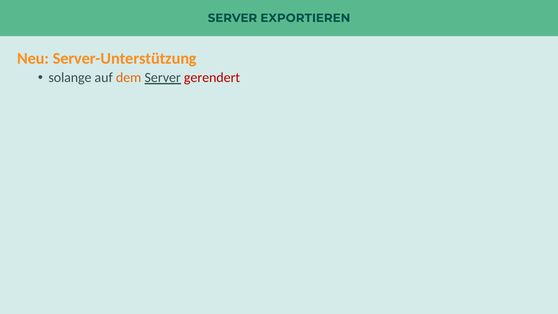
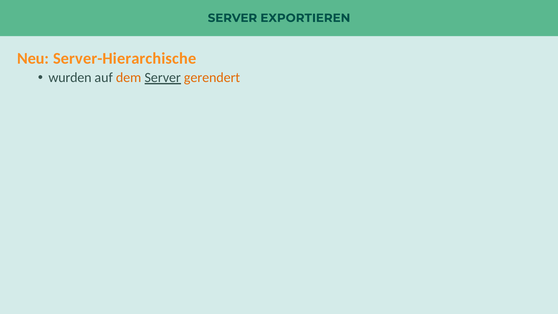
Server-Unterstützung: Server-Unterstützung -> Server-Hierarchische
solange: solange -> wurden
gerendert colour: red -> orange
